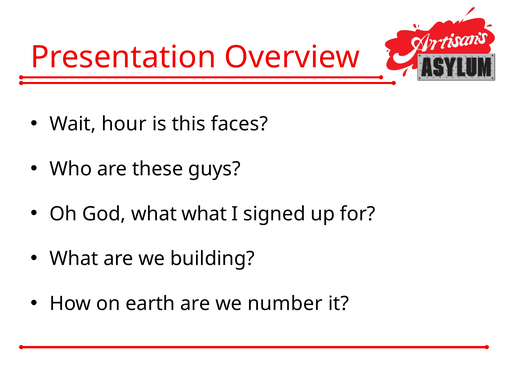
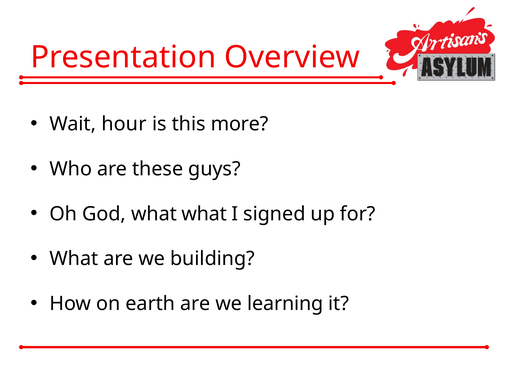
faces: faces -> more
number: number -> learning
